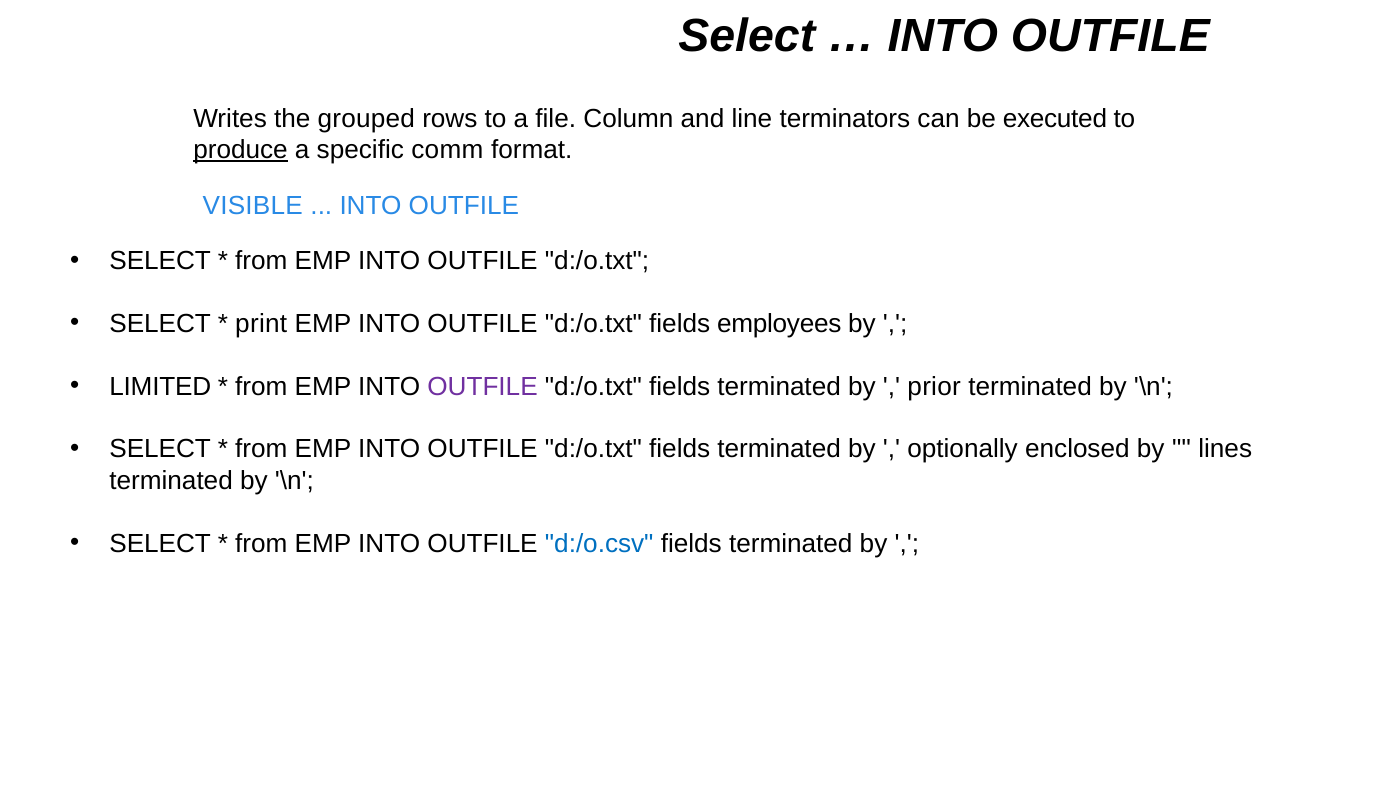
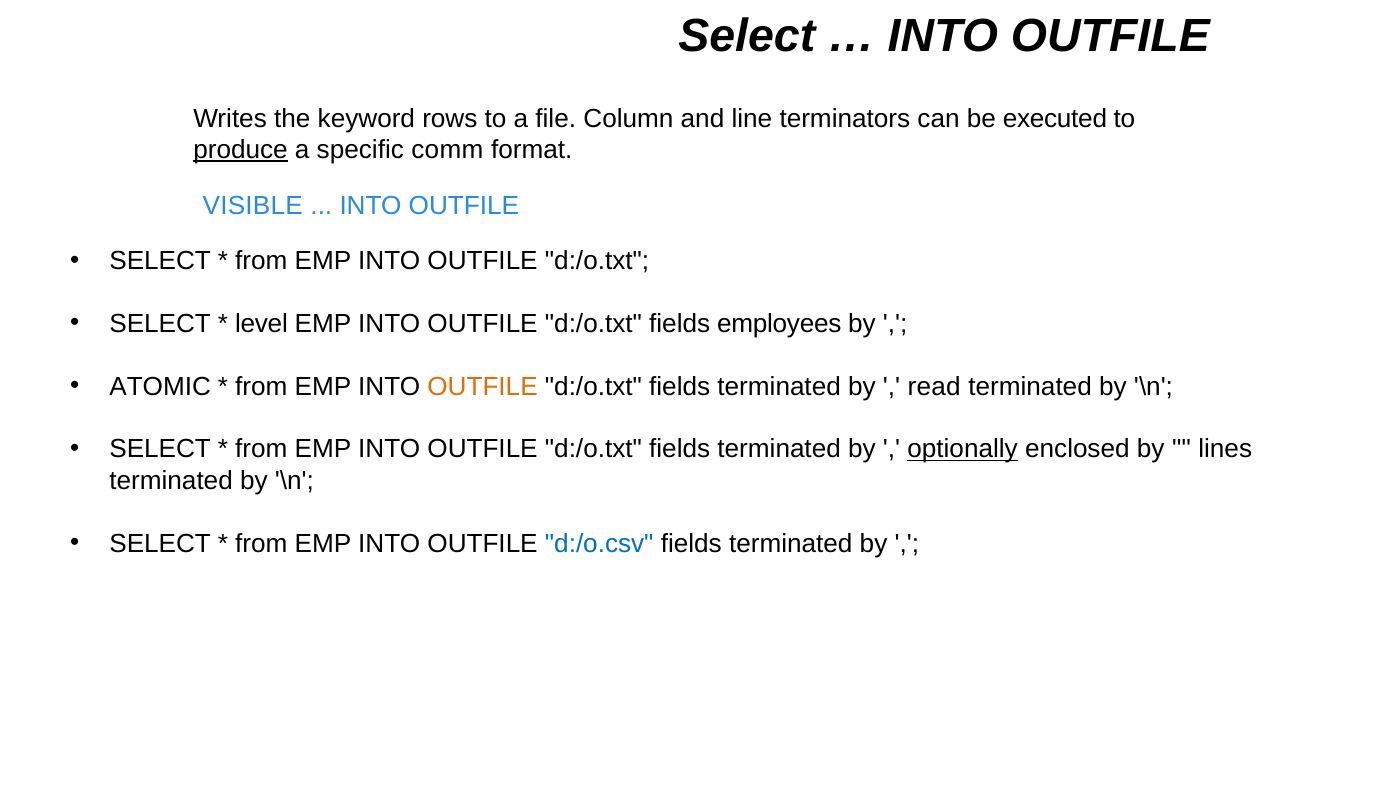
grouped: grouped -> keyword
print: print -> level
LIMITED: LIMITED -> ATOMIC
OUTFILE at (483, 386) colour: purple -> orange
prior: prior -> read
optionally underline: none -> present
